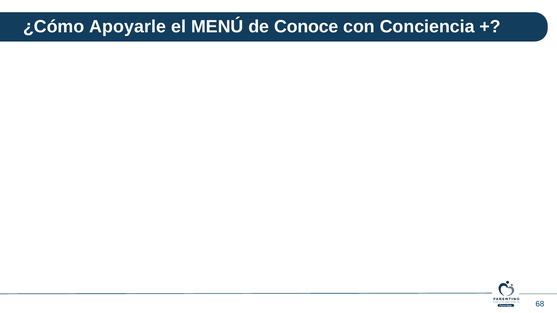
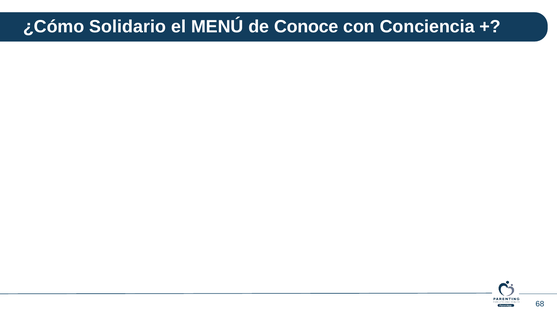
Apoyarle: Apoyarle -> Solidario
